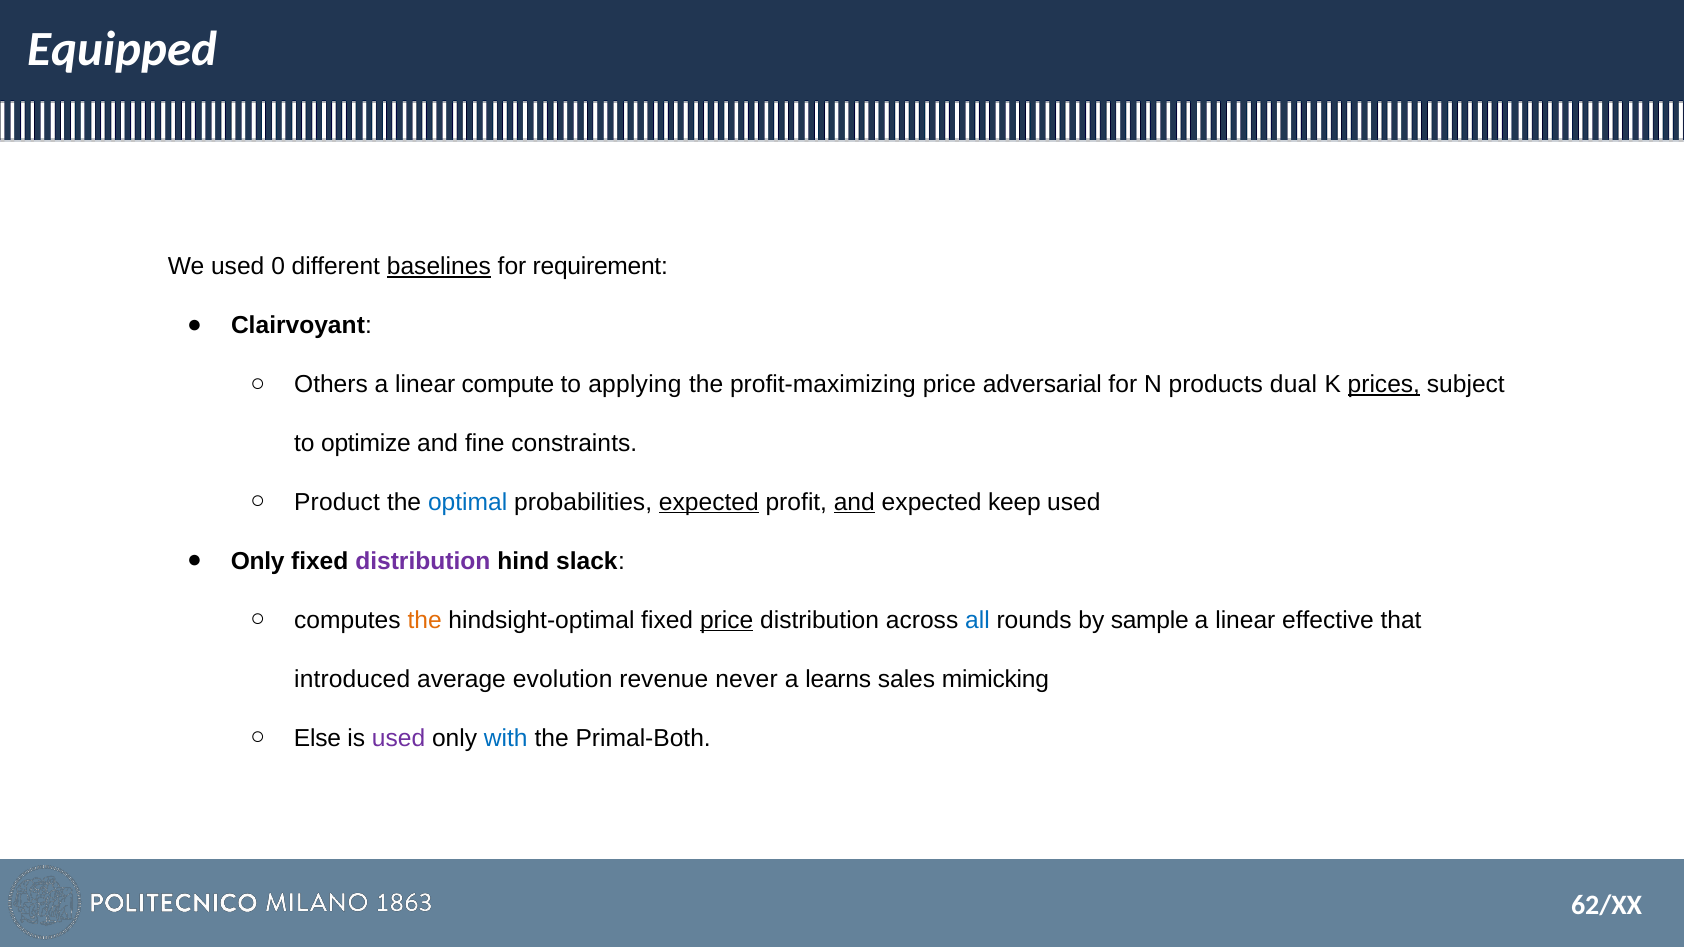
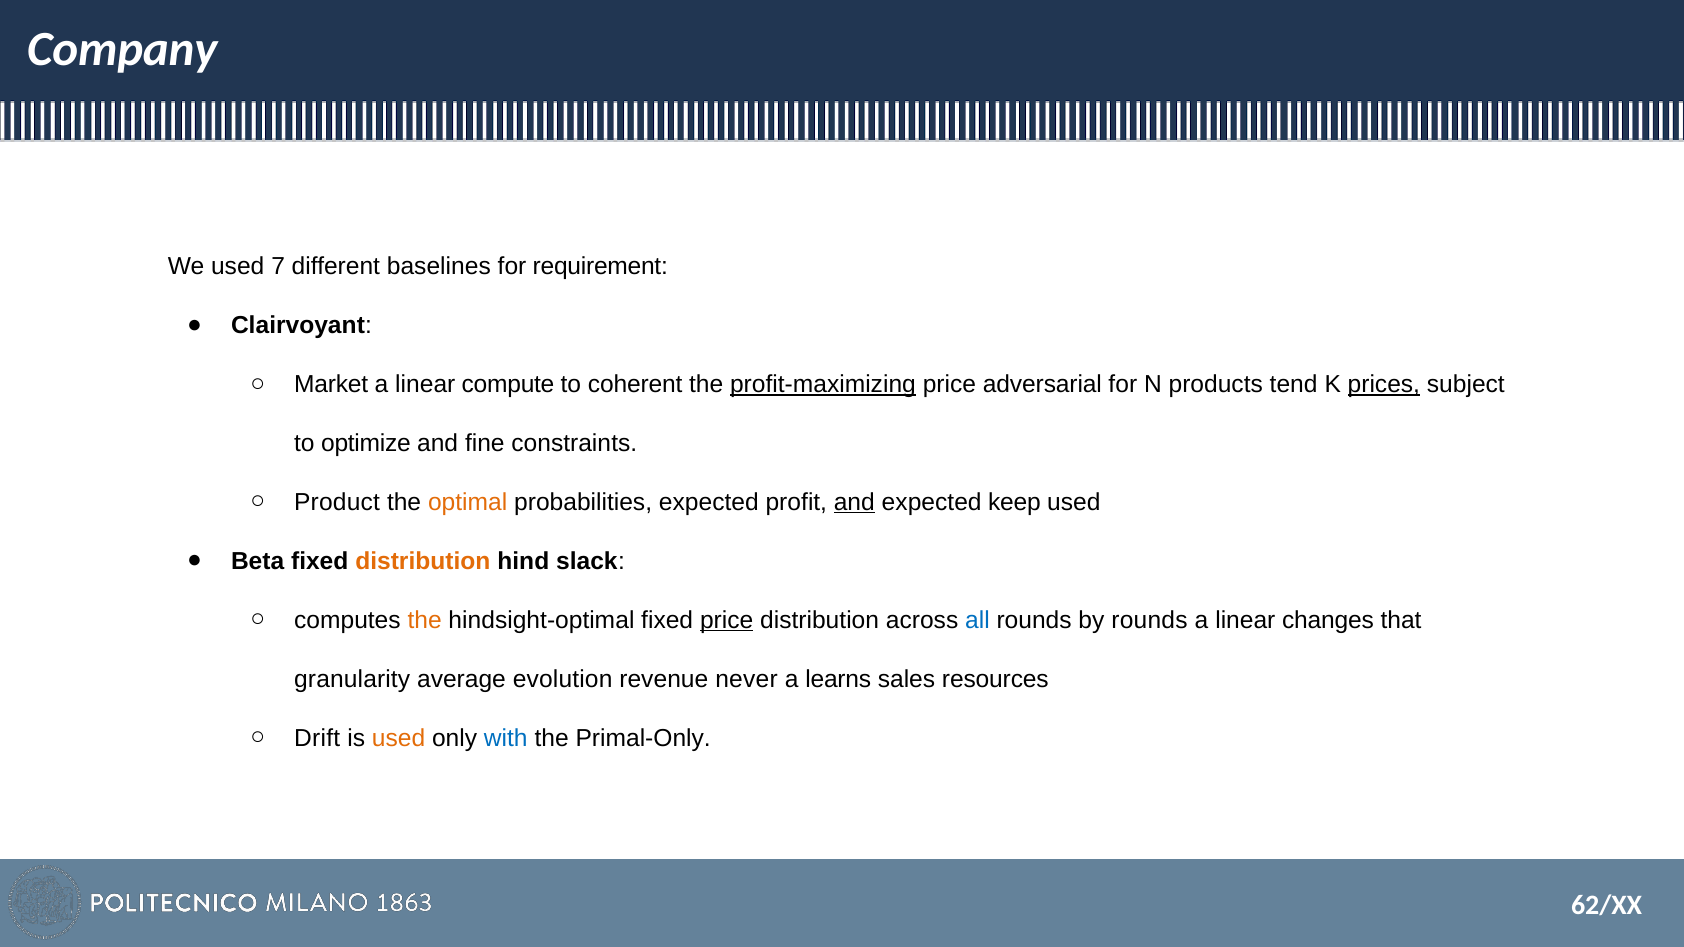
Equipped: Equipped -> Company
0: 0 -> 7
baselines underline: present -> none
Others: Others -> Market
applying: applying -> coherent
profit-maximizing underline: none -> present
dual: dual -> tend
optimal colour: blue -> orange
expected at (709, 502) underline: present -> none
Only at (258, 561): Only -> Beta
distribution at (423, 561) colour: purple -> orange
by sample: sample -> rounds
effective: effective -> changes
introduced: introduced -> granularity
mimicking: mimicking -> resources
Else: Else -> Drift
used at (399, 738) colour: purple -> orange
Primal-Both: Primal-Both -> Primal-Only
